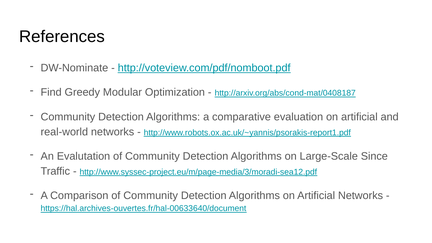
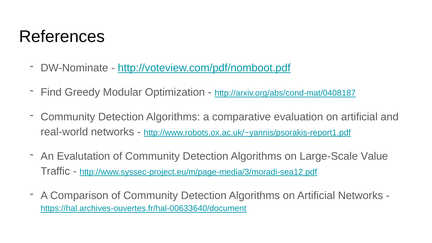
Since: Since -> Value
